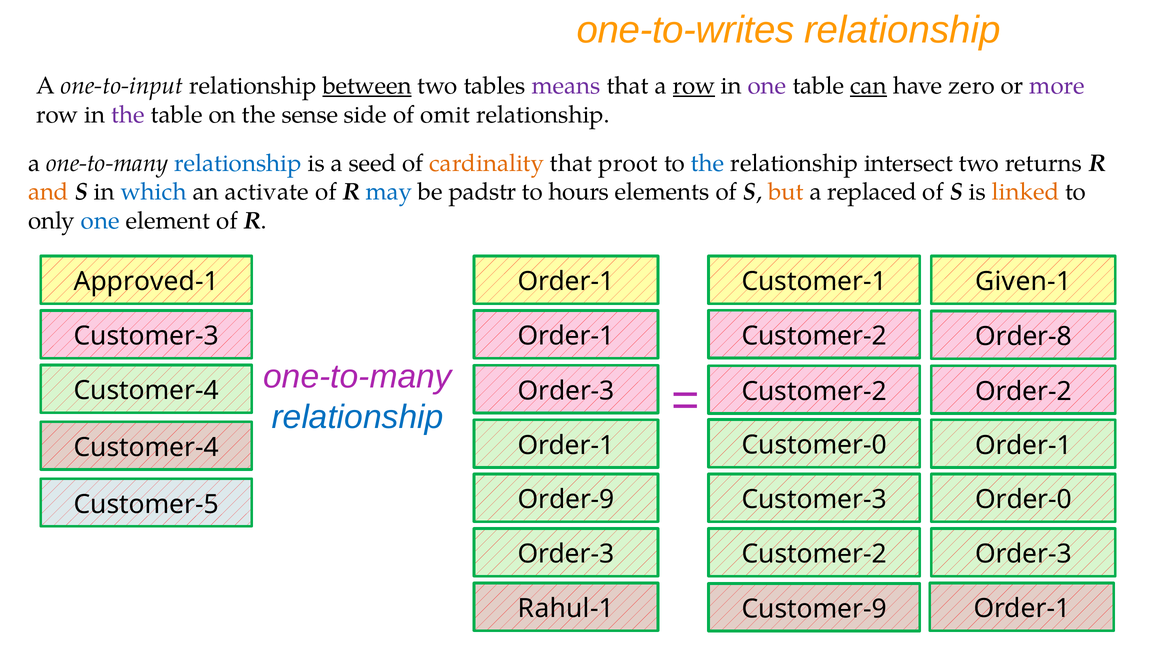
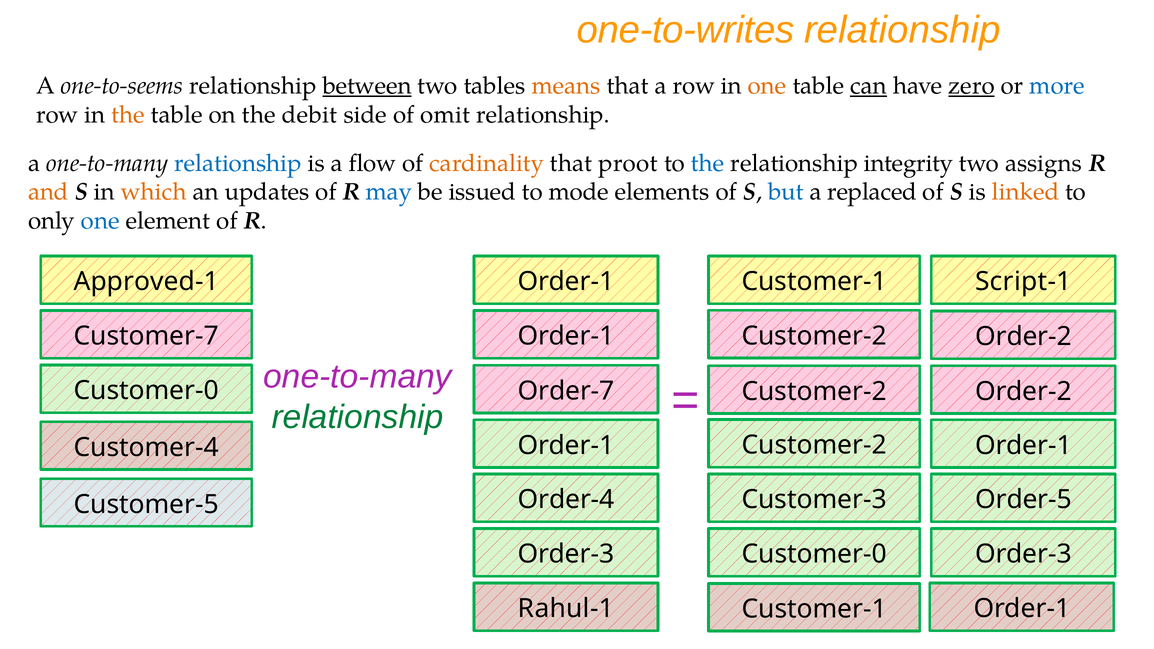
one-to-input: one-to-input -> one-to-seems
means colour: purple -> orange
row at (694, 86) underline: present -> none
one at (767, 86) colour: purple -> orange
zero underline: none -> present
more colour: purple -> blue
the at (128, 115) colour: purple -> orange
sense: sense -> debit
seed: seed -> flow
intersect: intersect -> integrity
returns: returns -> assigns
which colour: blue -> orange
activate: activate -> updates
padstr: padstr -> issued
hours: hours -> mode
but colour: orange -> blue
Given-1: Given-1 -> Script-1
Customer-2 Order-8: Order-8 -> Order-2
Customer-3 at (146, 336): Customer-3 -> Customer-7
Customer-4 at (146, 391): Customer-4 -> Customer-0
Order-3 at (566, 391): Order-3 -> Order-7
relationship at (358, 417) colour: blue -> green
Customer-0 at (814, 445): Customer-0 -> Customer-2
Order-9: Order-9 -> Order-4
Order-0: Order-0 -> Order-5
Customer-2 at (814, 554): Customer-2 -> Customer-0
Customer-9 at (814, 609): Customer-9 -> Customer-1
